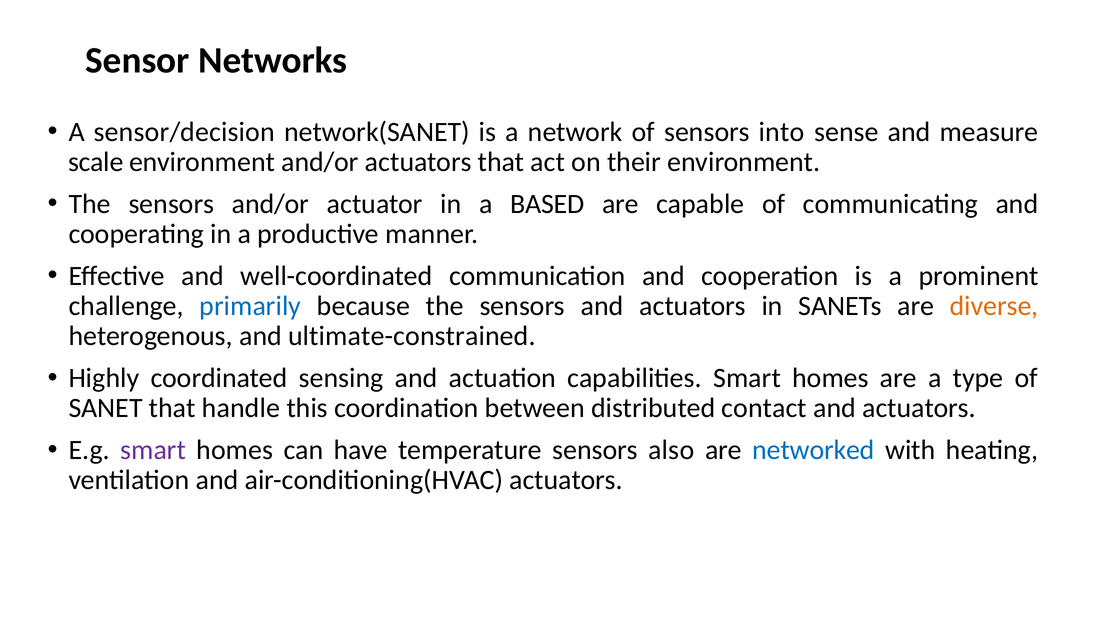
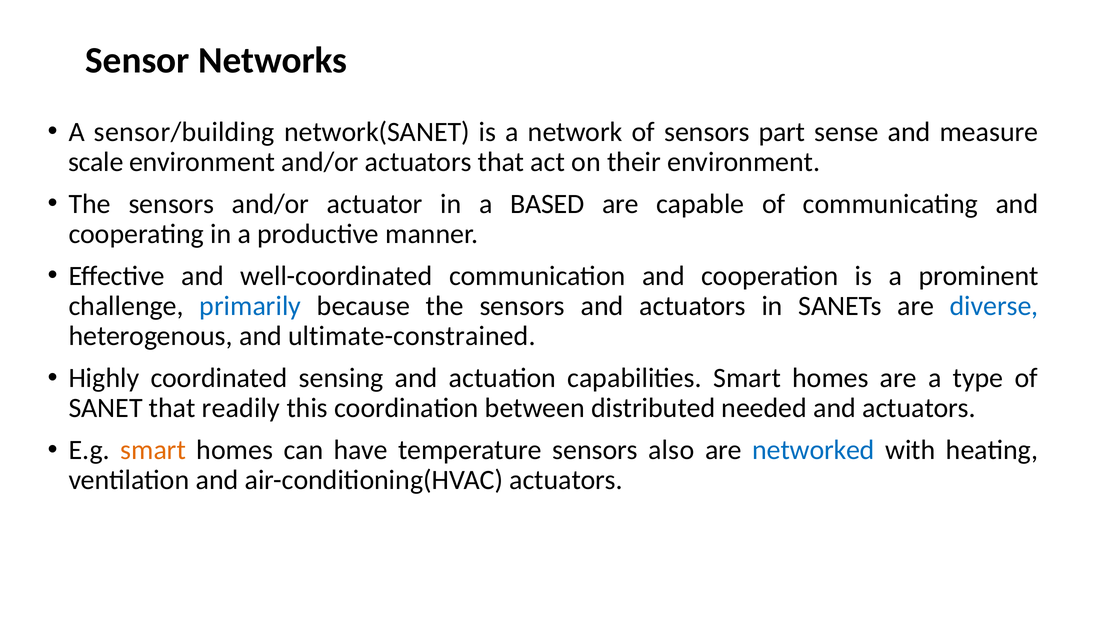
sensor/decision: sensor/decision -> sensor/building
into: into -> part
diverse colour: orange -> blue
handle: handle -> readily
contact: contact -> needed
smart at (153, 450) colour: purple -> orange
